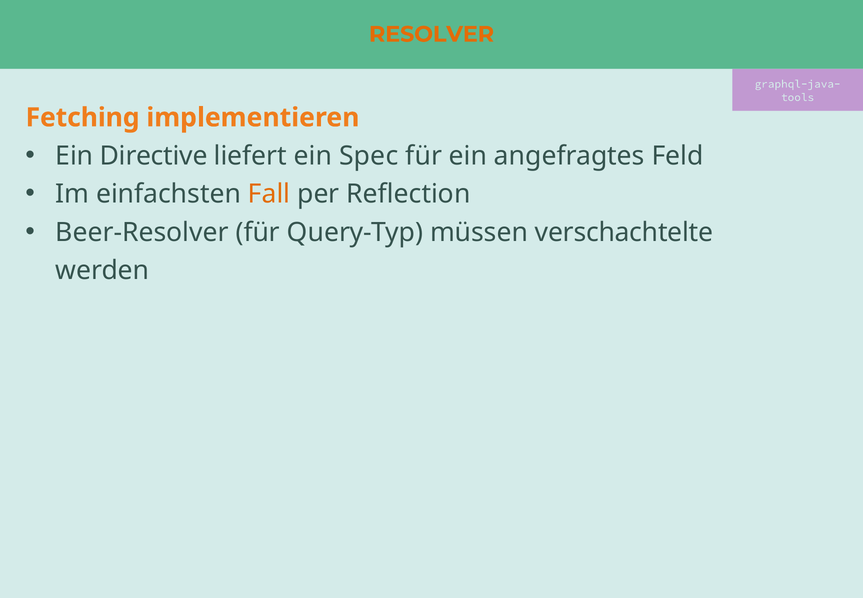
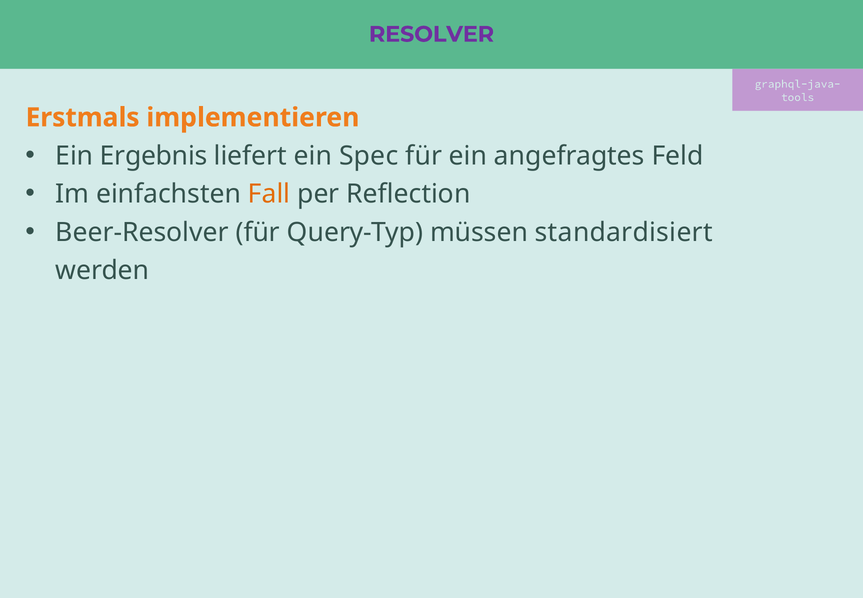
RESOLVER colour: orange -> purple
Fetching: Fetching -> Erstmals
Directive: Directive -> Ergebnis
verschachtelte: verschachtelte -> standardisiert
